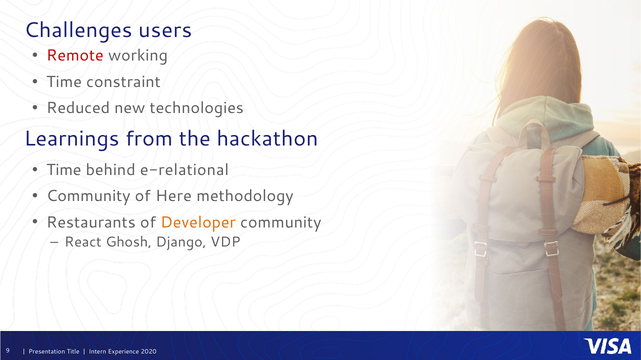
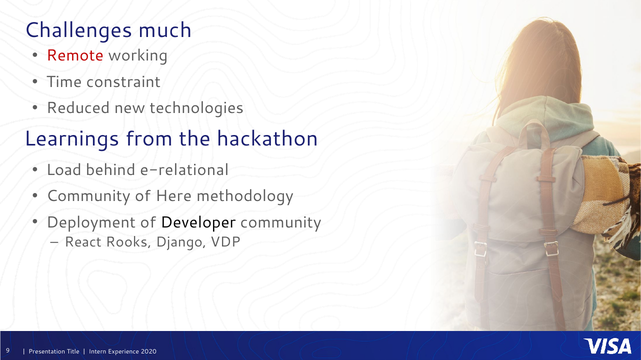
users: users -> much
Time at (64, 170): Time -> Load
Restaurants: Restaurants -> Deployment
Developer colour: orange -> black
Ghosh: Ghosh -> Rooks
